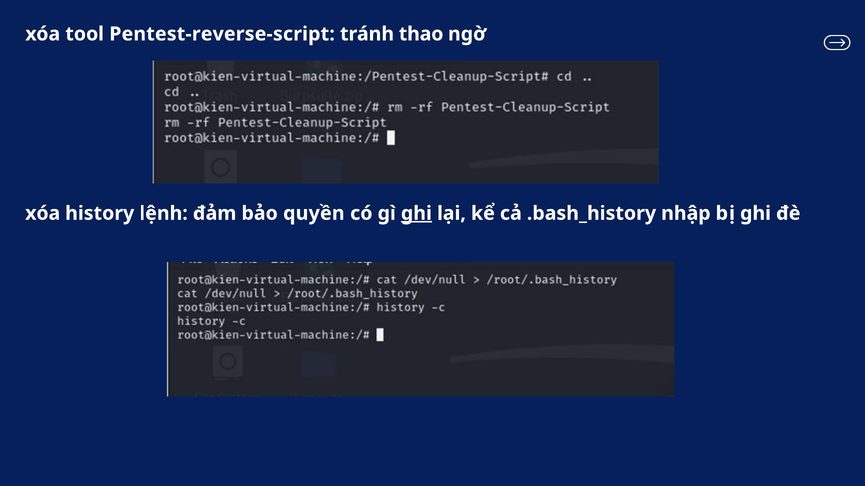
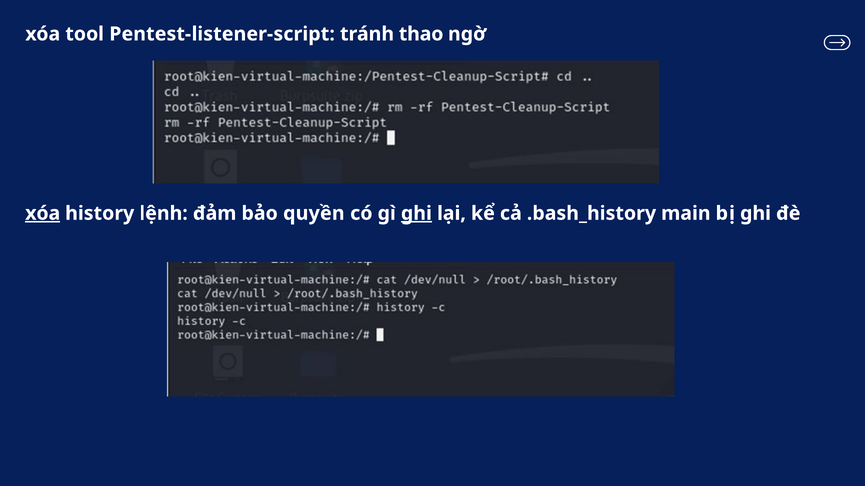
Pentest-reverse-script: Pentest-reverse-script -> Pentest-listener-script
xóa at (43, 214) underline: none -> present
nhập: nhập -> main
